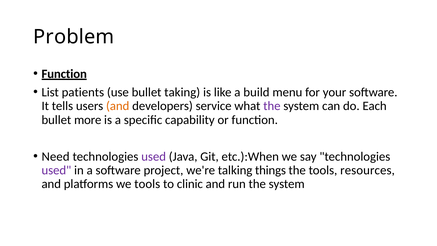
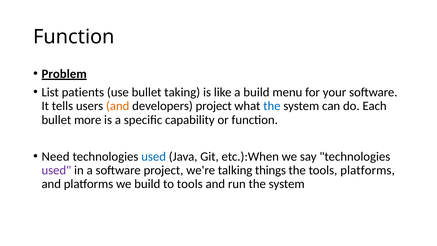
Problem at (74, 37): Problem -> Function
Function at (64, 74): Function -> Problem
developers service: service -> project
the at (272, 106) colour: purple -> blue
used at (154, 156) colour: purple -> blue
tools resources: resources -> platforms
we tools: tools -> build
to clinic: clinic -> tools
